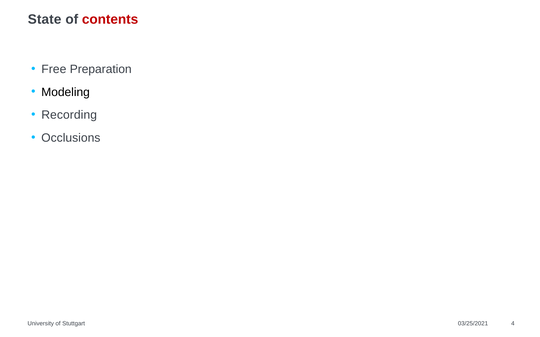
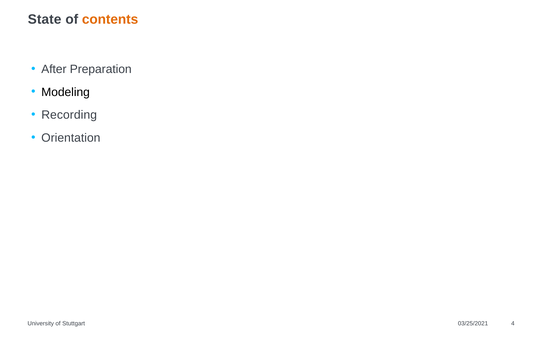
contents colour: red -> orange
Free: Free -> After
Occlusions: Occlusions -> Orientation
